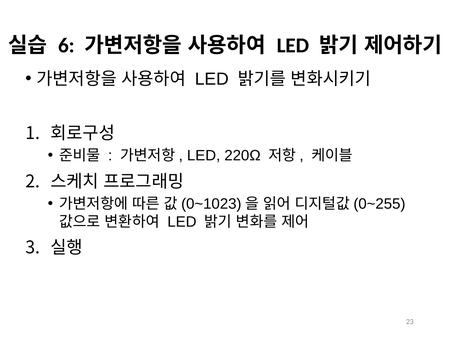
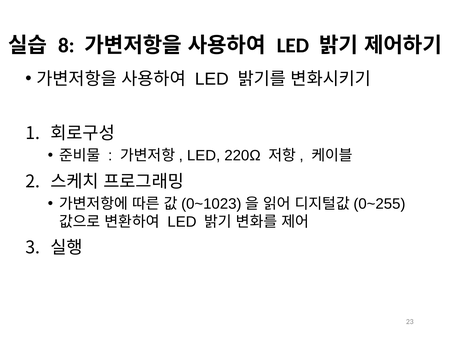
6: 6 -> 8
